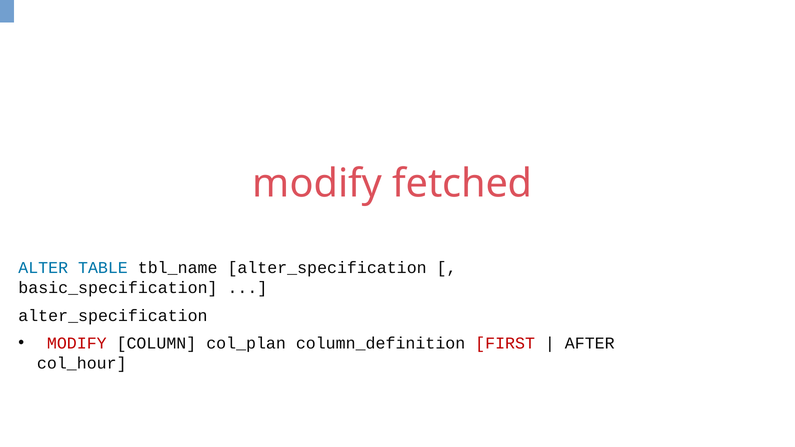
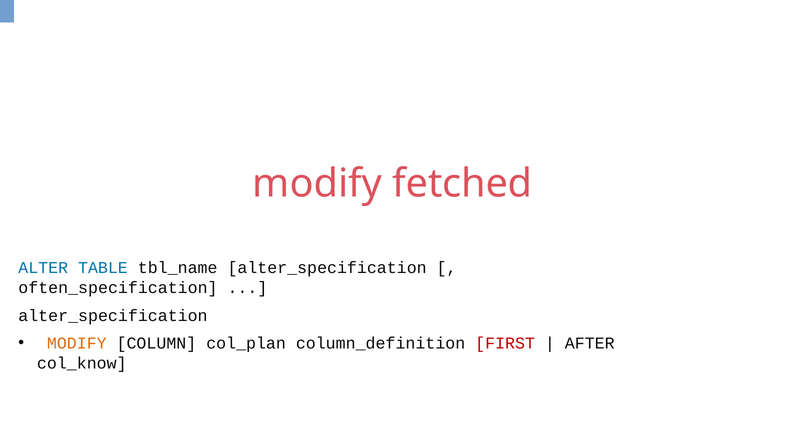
basic_specification: basic_specification -> often_specification
MODIFY at (77, 344) colour: red -> orange
col_hour: col_hour -> col_know
